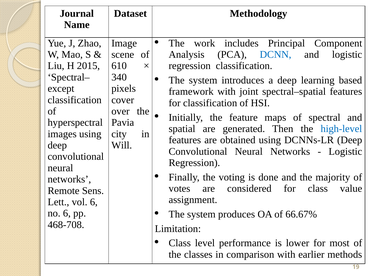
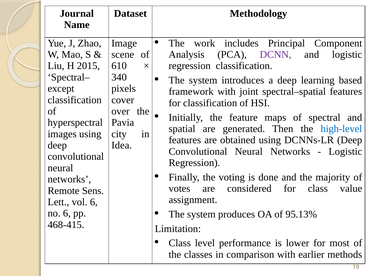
DCNN colour: blue -> purple
Will: Will -> Idea
66.67%: 66.67% -> 95.13%
468-708: 468-708 -> 468-415
